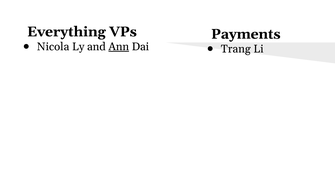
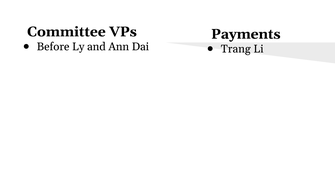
Everything: Everything -> Committee
Nicola: Nicola -> Before
Ann underline: present -> none
